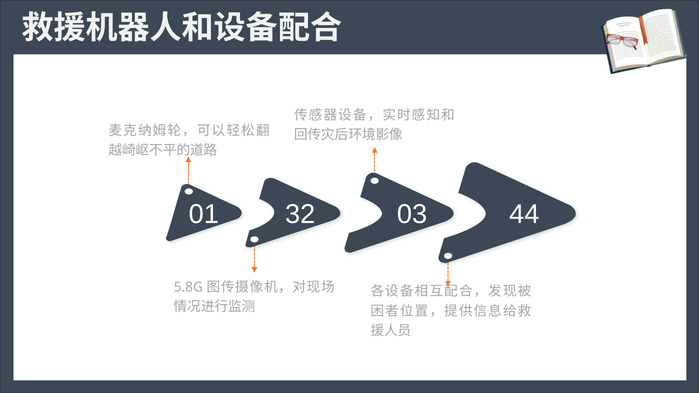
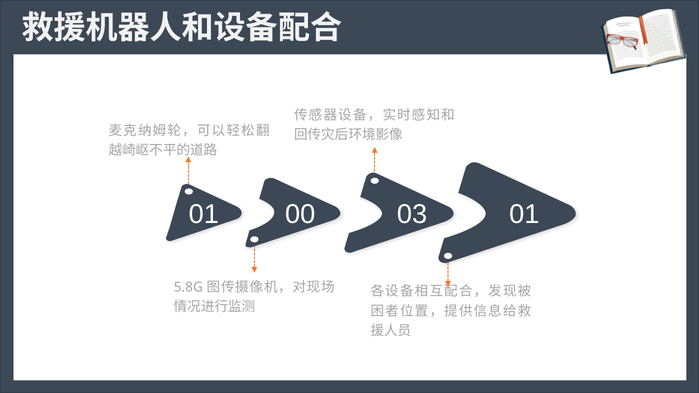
32: 32 -> 00
03 44: 44 -> 01
